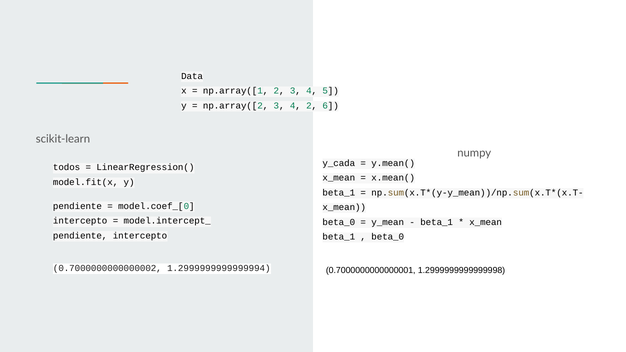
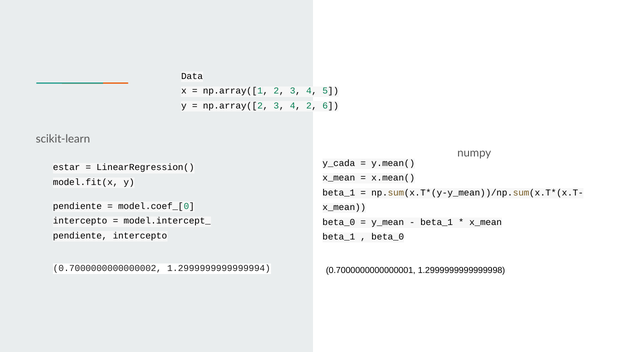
todos: todos -> estar
